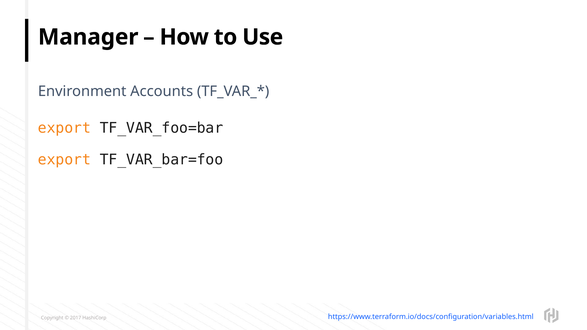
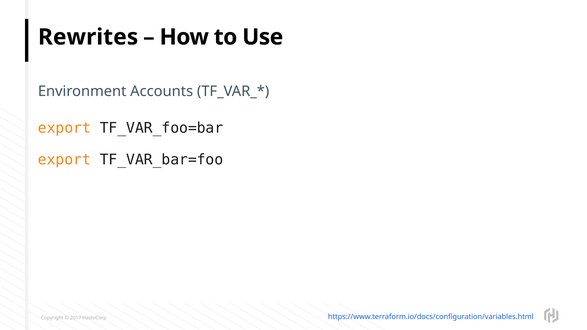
Manager: Manager -> Rewrites
